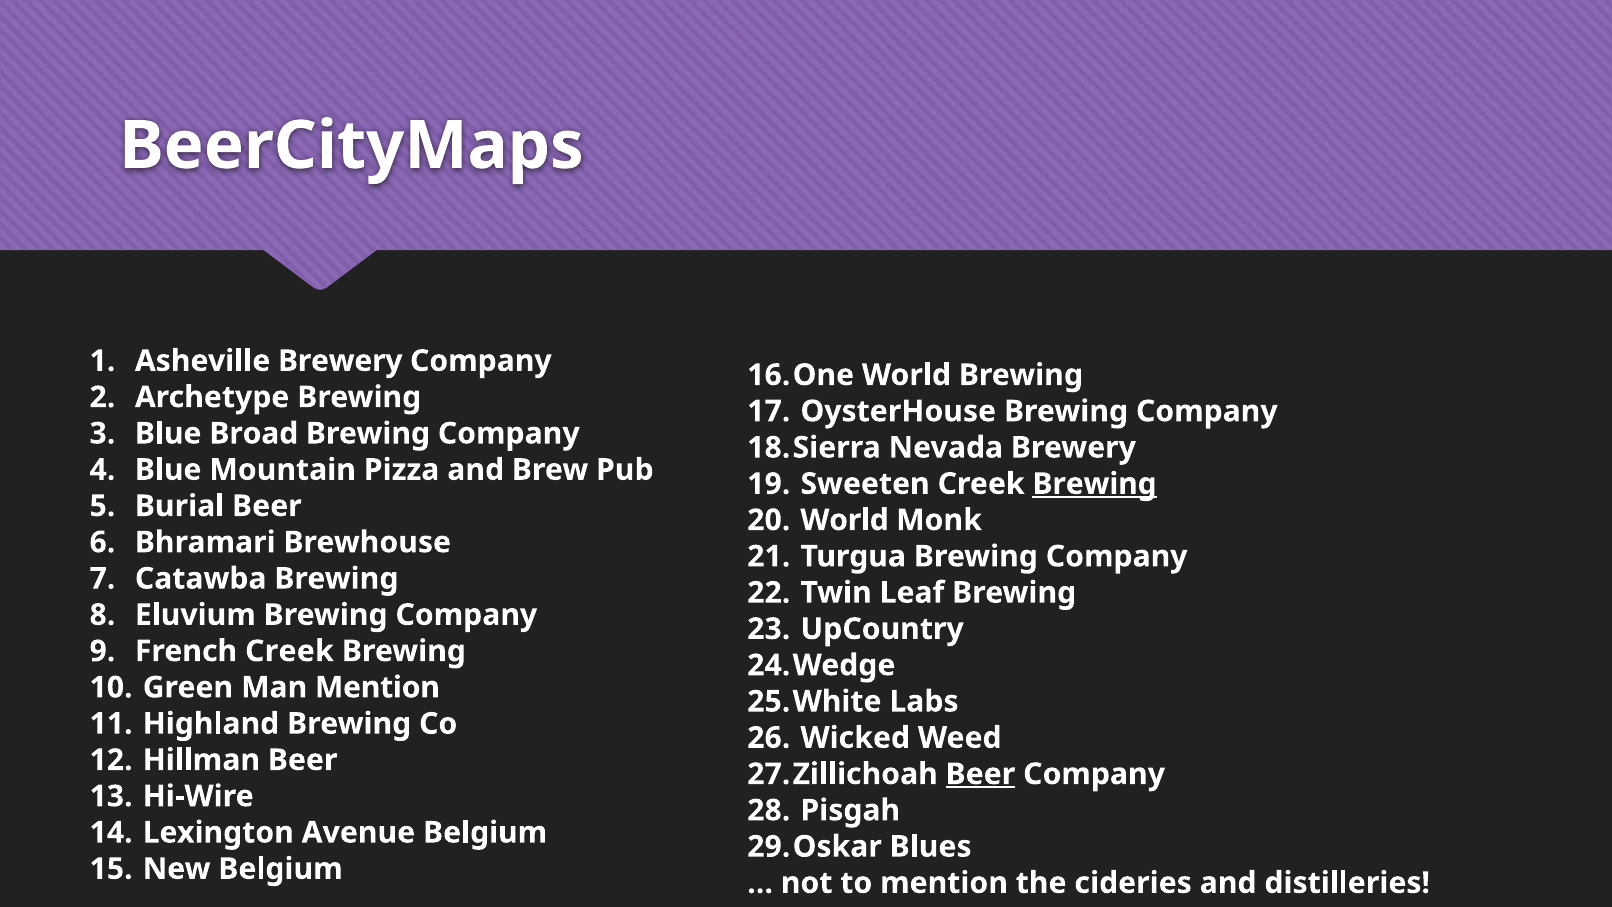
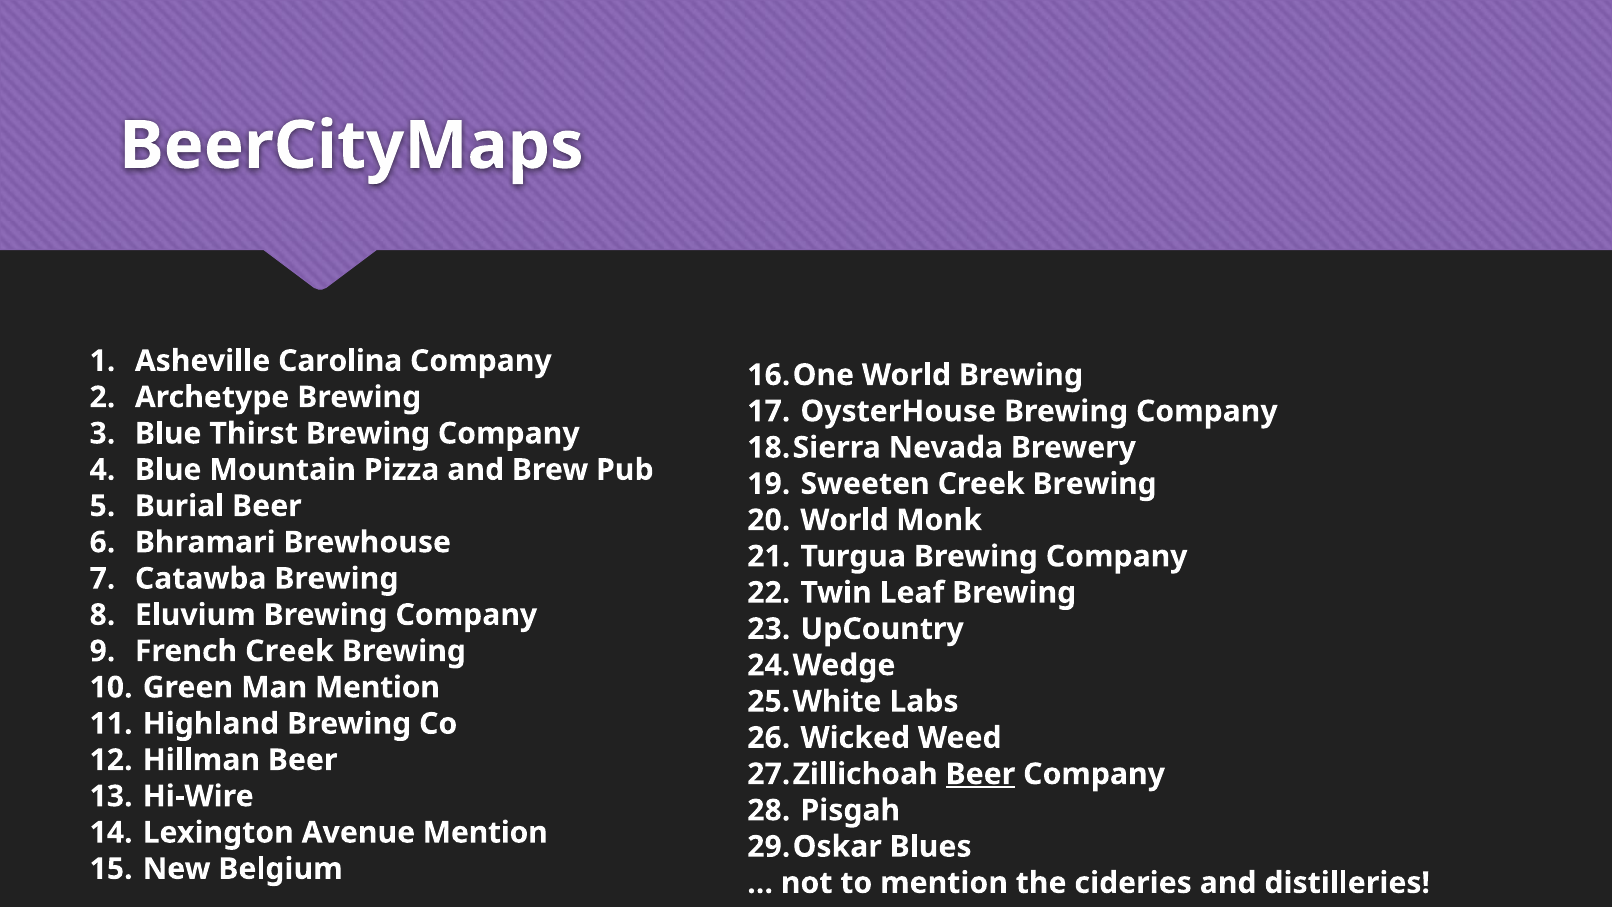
Asheville Brewery: Brewery -> Carolina
Broad: Broad -> Thirst
Brewing at (1095, 484) underline: present -> none
Avenue Belgium: Belgium -> Mention
